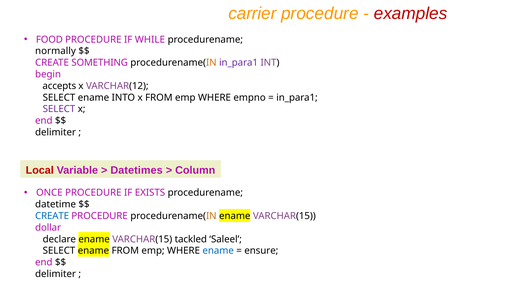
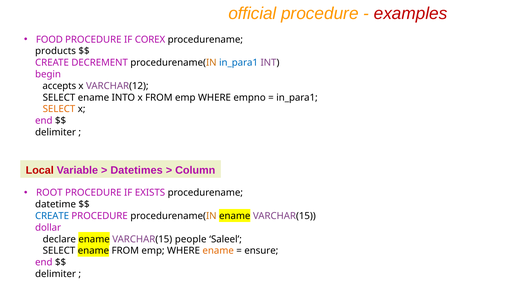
carrier: carrier -> official
WHILE: WHILE -> COREX
normally: normally -> products
SOMETHING: SOMETHING -> DECREMENT
in_para1 at (239, 63) colour: purple -> blue
SELECT at (59, 109) colour: purple -> orange
ONCE: ONCE -> ROOT
tackled: tackled -> people
ename at (218, 251) colour: blue -> orange
